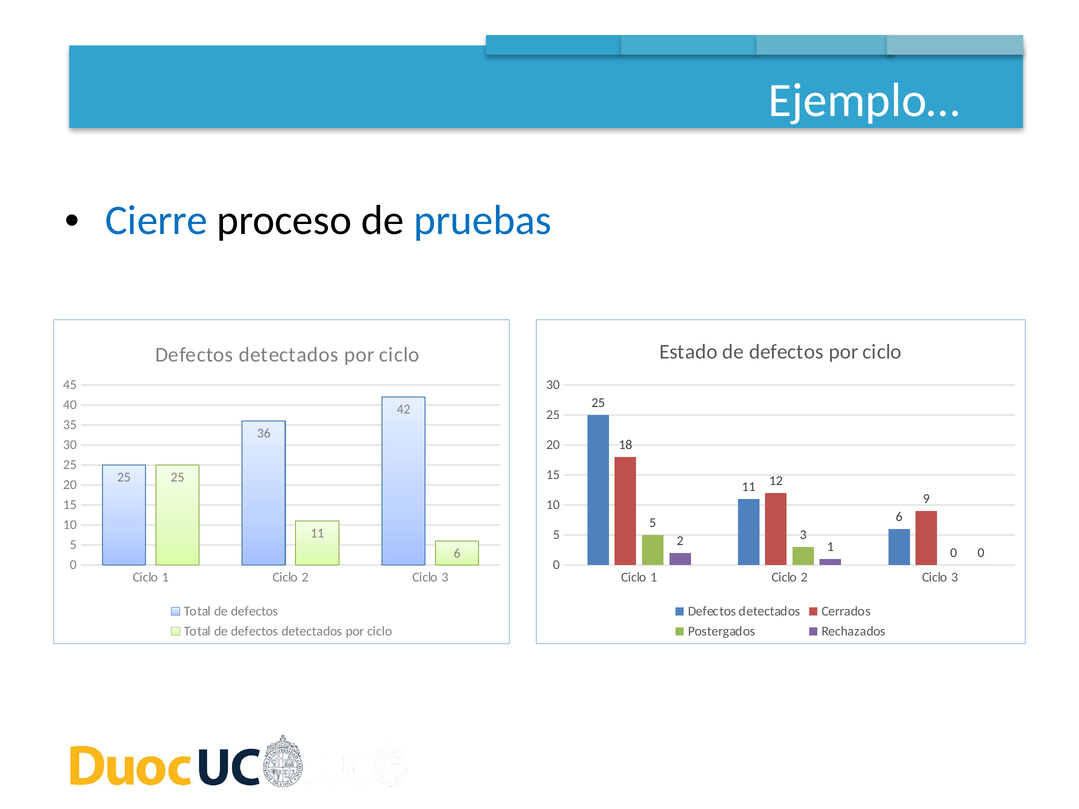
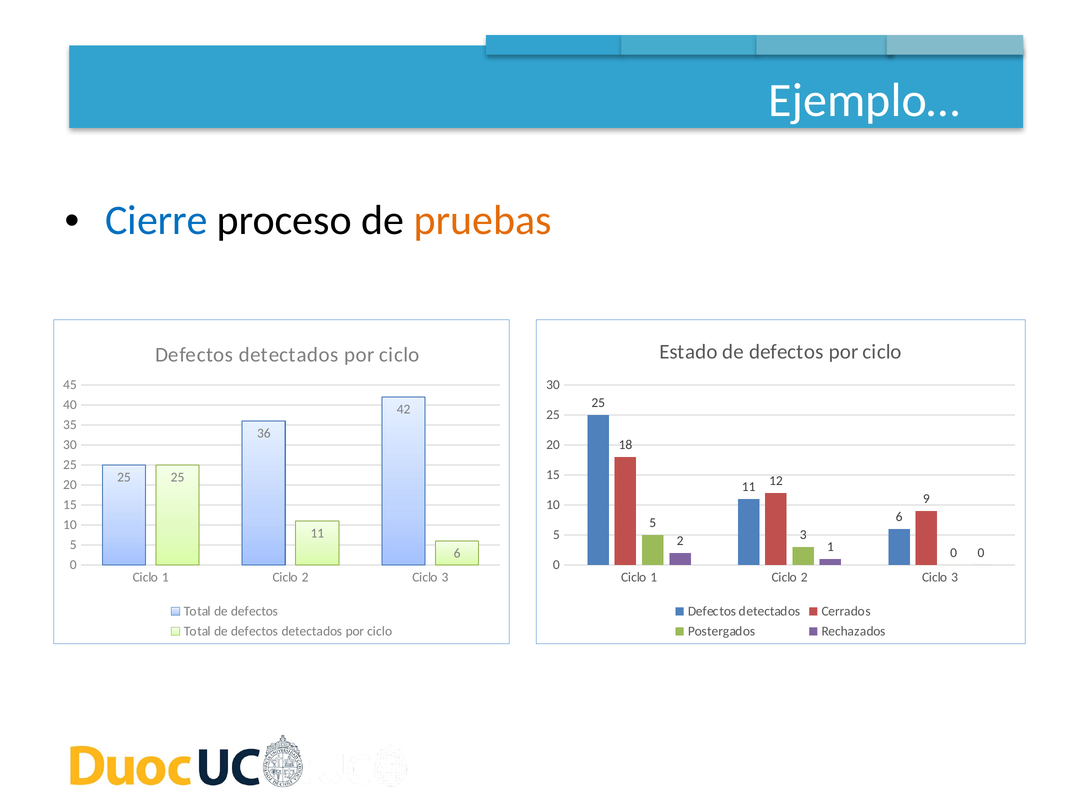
pruebas colour: blue -> orange
